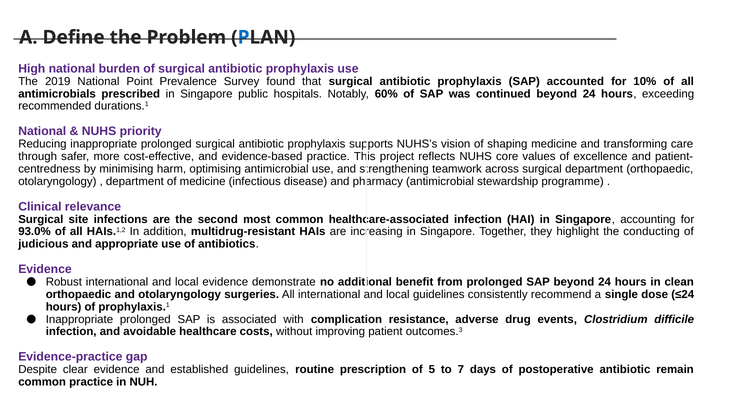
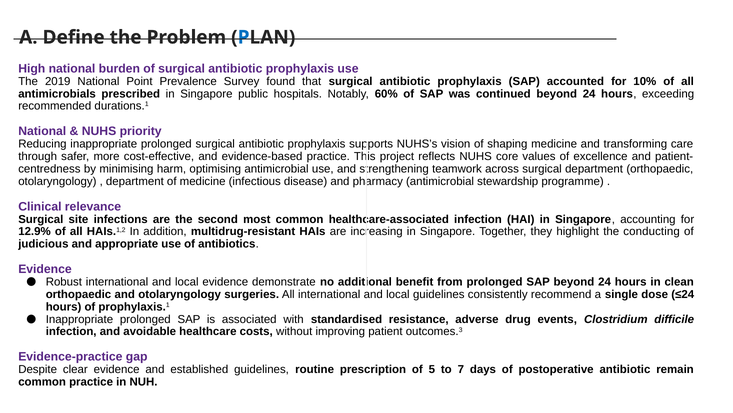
93.0%: 93.0% -> 12.9%
complication: complication -> standardised
